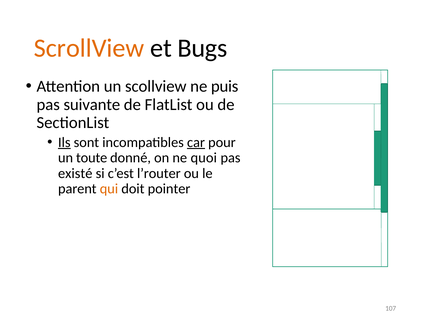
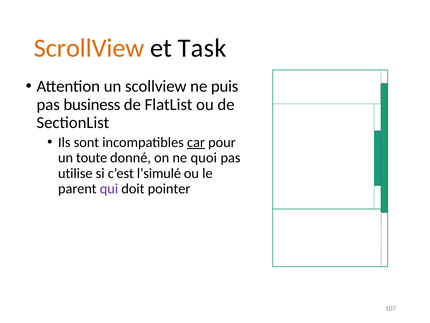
Bugs: Bugs -> Task
suivante: suivante -> business
Ils underline: present -> none
existé: existé -> utilise
l’router: l’router -> l’simulé
qui colour: orange -> purple
